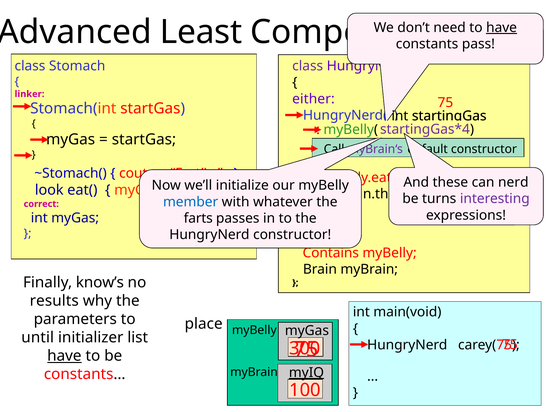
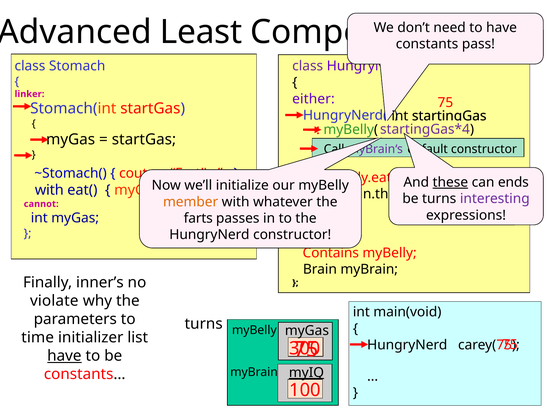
have at (502, 28) underline: present -> none
these underline: none -> present
nerd: nerd -> ends
look at (49, 190): look -> with
member colour: blue -> orange
correct: correct -> cannot
know’s: know’s -> inner’s
results: results -> violate
place at (204, 323): place -> turns
until: until -> time
